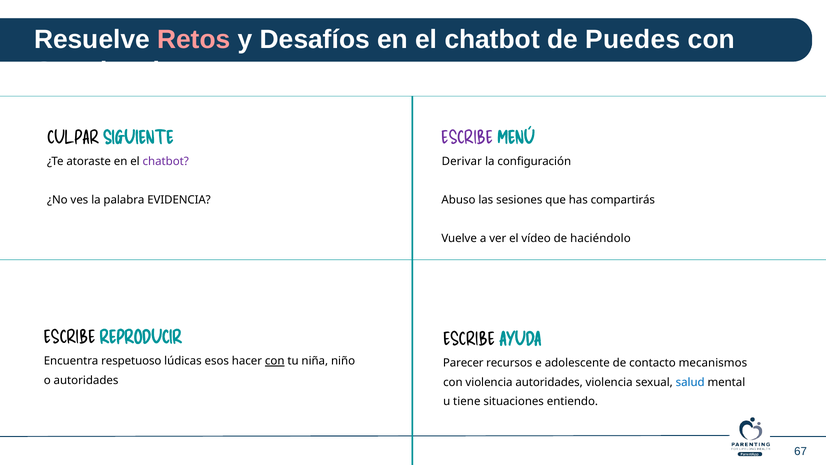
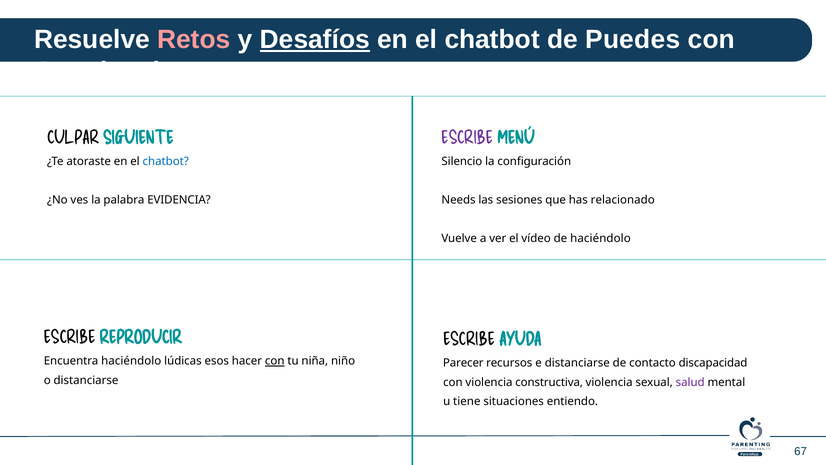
Desafíos underline: none -> present
chatbot at (166, 161) colour: purple -> blue
Derivar: Derivar -> Silencio
Abuso: Abuso -> Needs
compartirás: compartirás -> relacionado
Encuentra respetuoso: respetuoso -> haciéndolo
e adolescente: adolescente -> distanciarse
mecanismos: mecanismos -> discapacidad
o autoridades: autoridades -> distanciarse
violencia autoridades: autoridades -> constructiva
salud colour: blue -> purple
